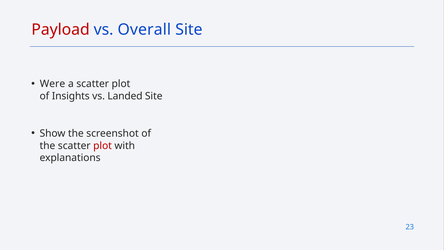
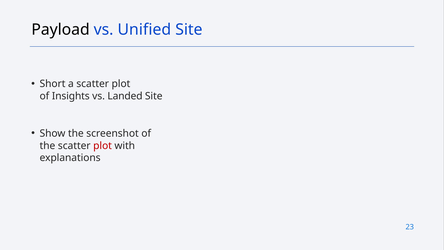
Payload colour: red -> black
Overall: Overall -> Unified
Were: Were -> Short
